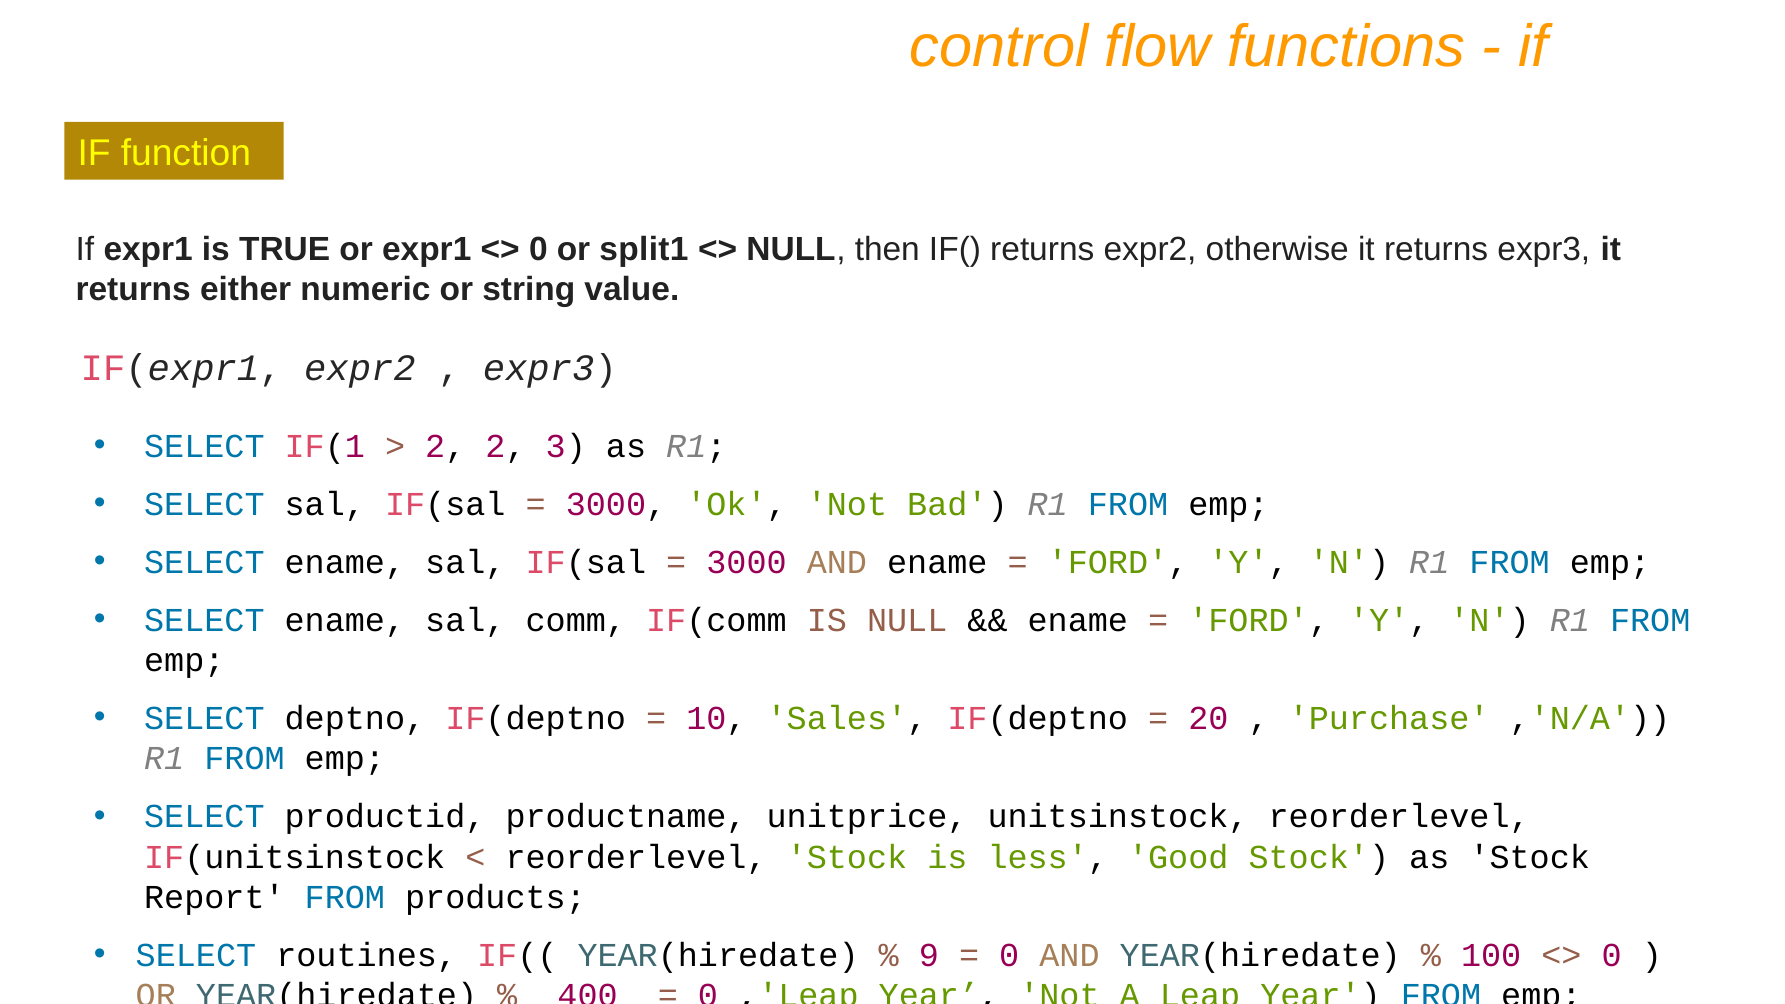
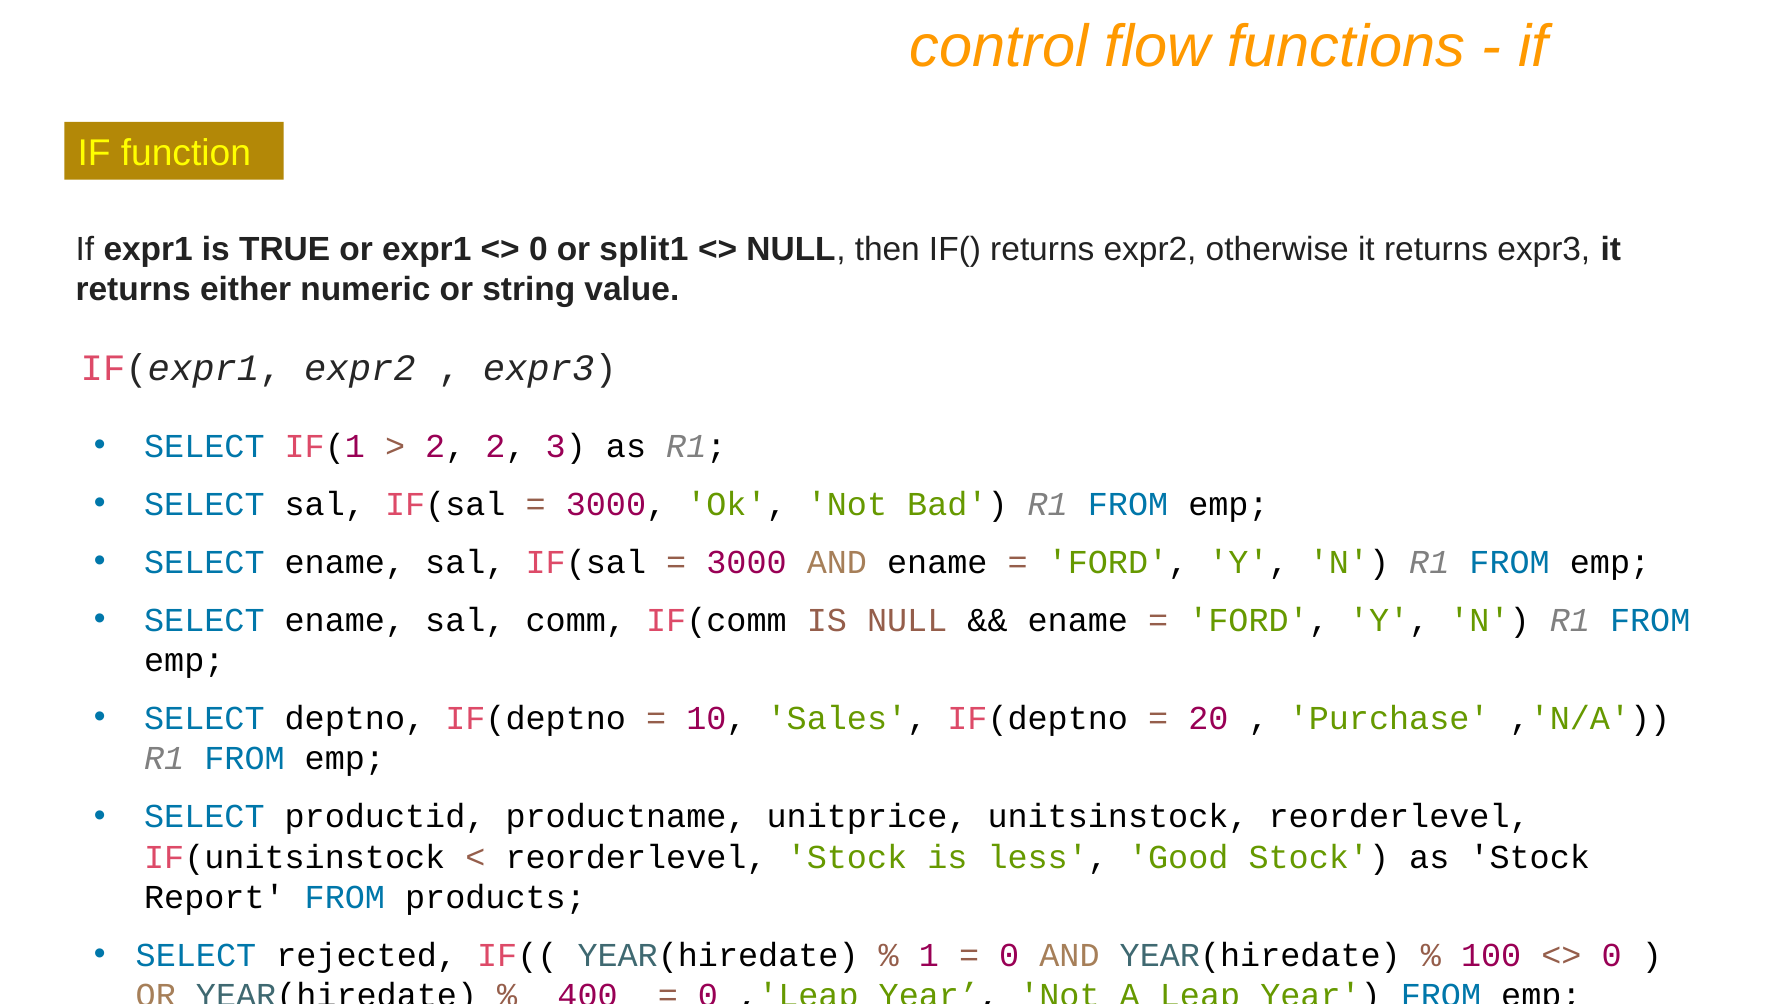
routines: routines -> rejected
9: 9 -> 1
